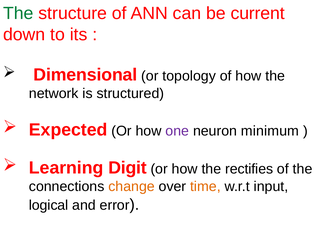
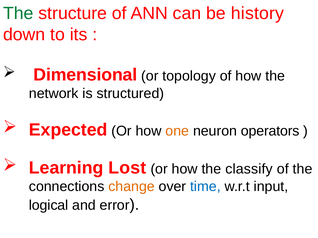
current: current -> history
one colour: purple -> orange
minimum: minimum -> operators
Digit: Digit -> Lost
rectifies: rectifies -> classify
time colour: orange -> blue
